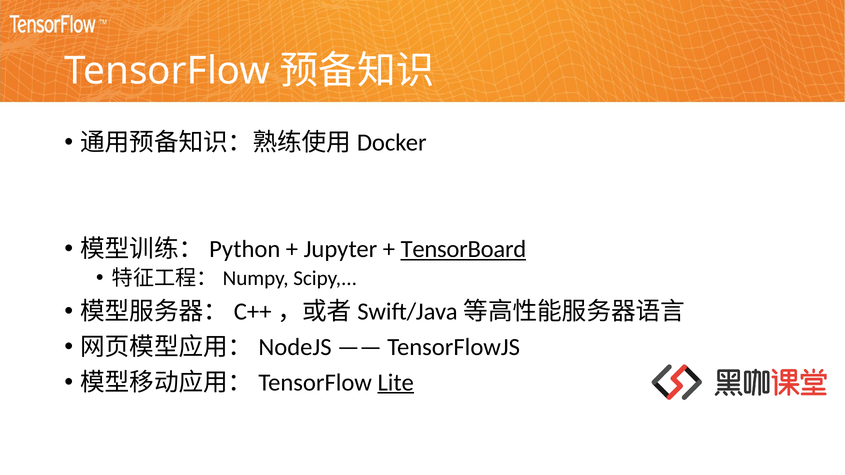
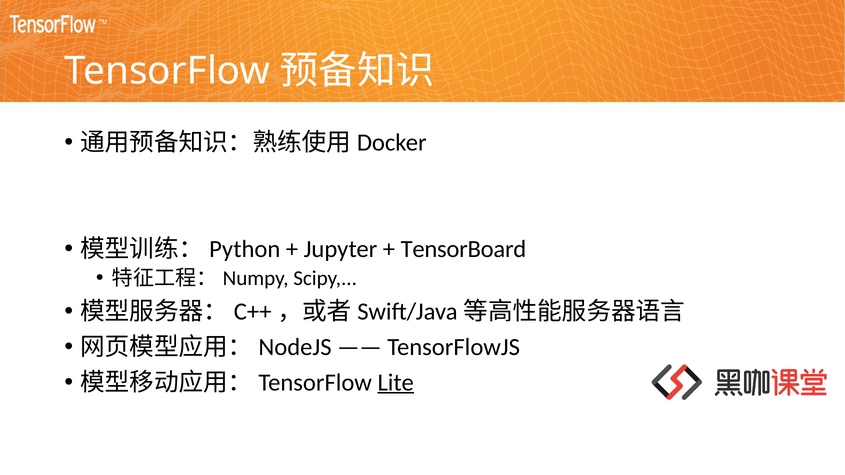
TensorBoard underline: present -> none
